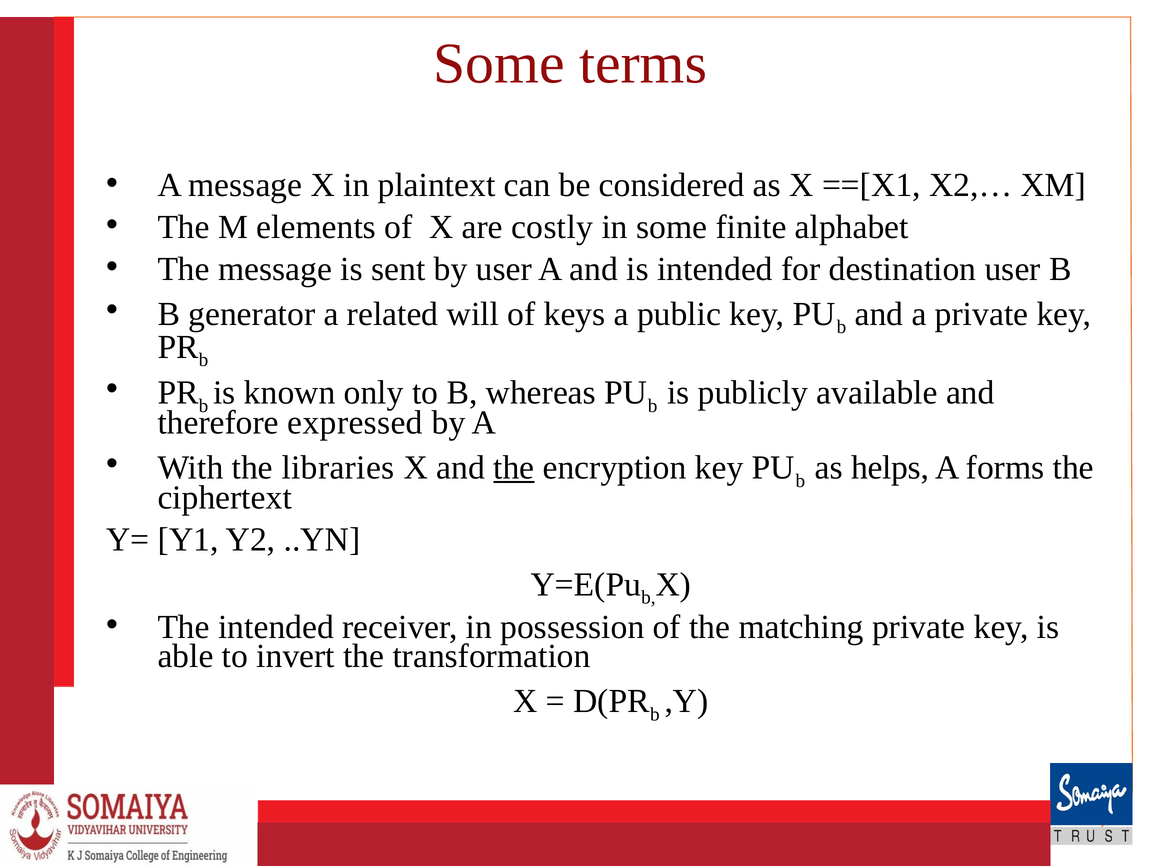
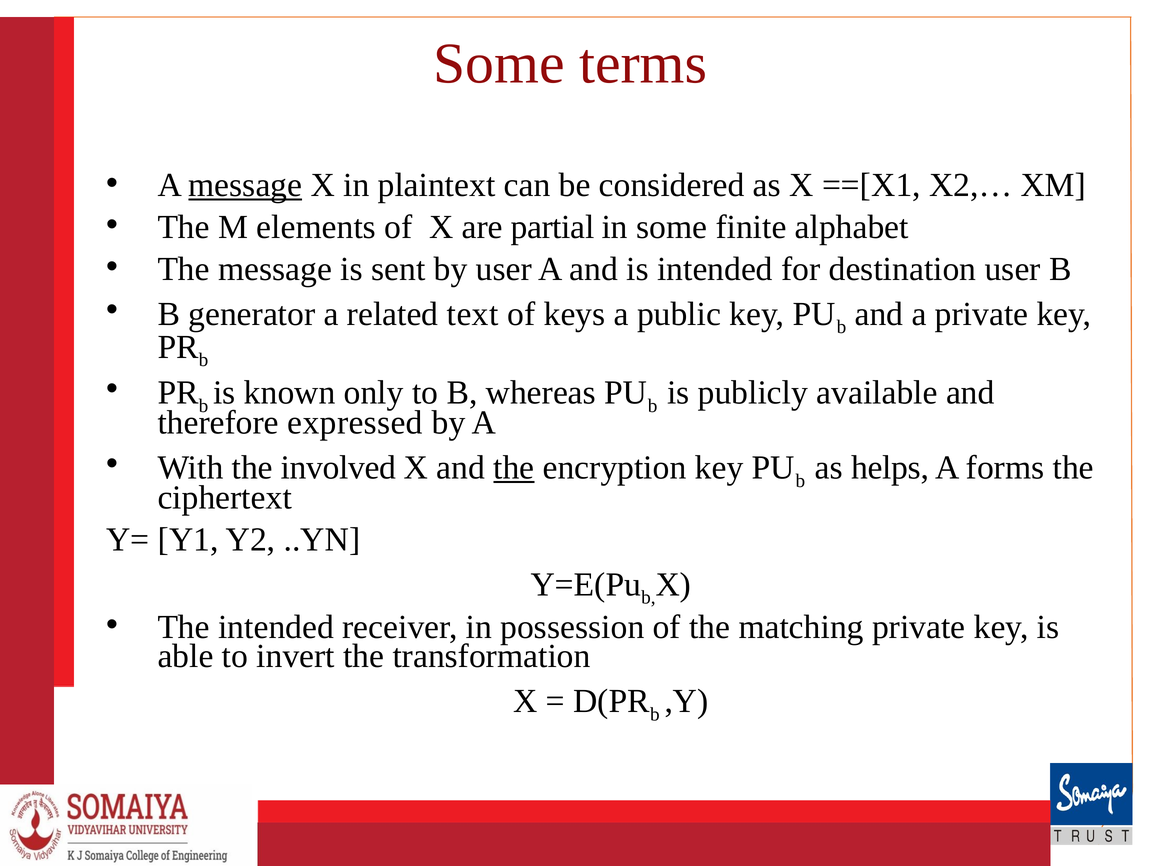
message at (245, 185) underline: none -> present
costly: costly -> partial
will: will -> text
libraries: libraries -> involved
